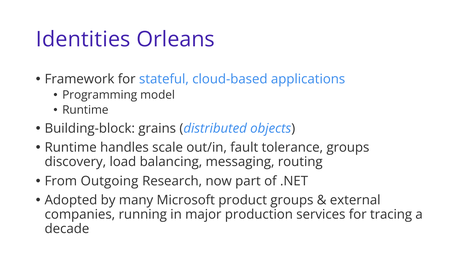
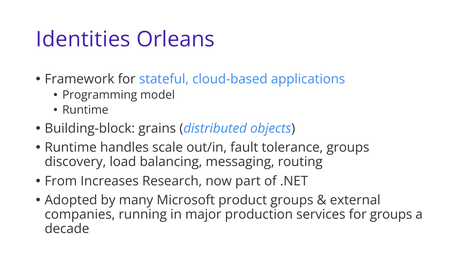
Outgoing: Outgoing -> Increases
for tracing: tracing -> groups
